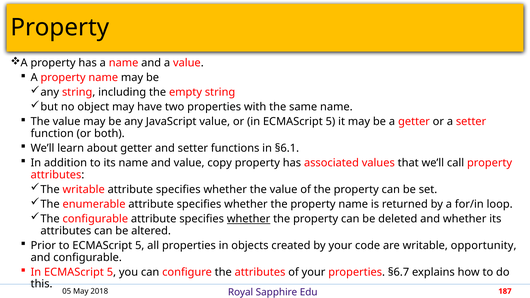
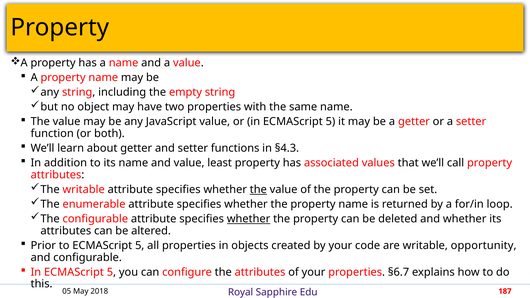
§6.1: §6.1 -> §4.3
copy: copy -> least
the at (258, 190) underline: none -> present
